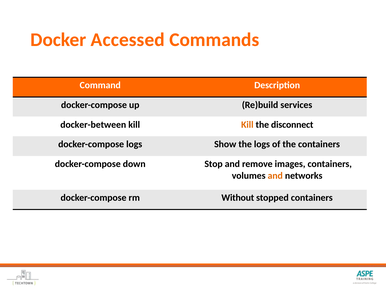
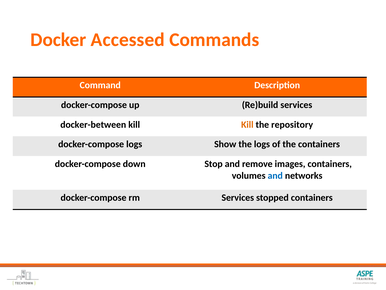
disconnect: disconnect -> repository
and at (275, 175) colour: orange -> blue
rm Without: Without -> Services
